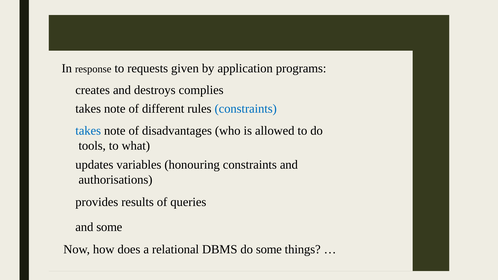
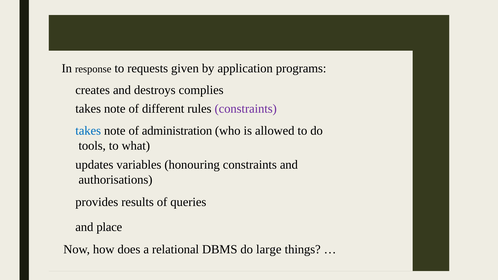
constraints at (246, 109) colour: blue -> purple
disadvantages: disadvantages -> administration
and some: some -> place
do some: some -> large
